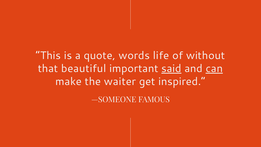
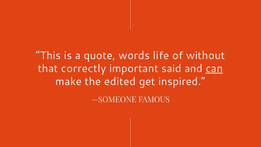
beautiful: beautiful -> correctly
said underline: present -> none
waiter: waiter -> edited
